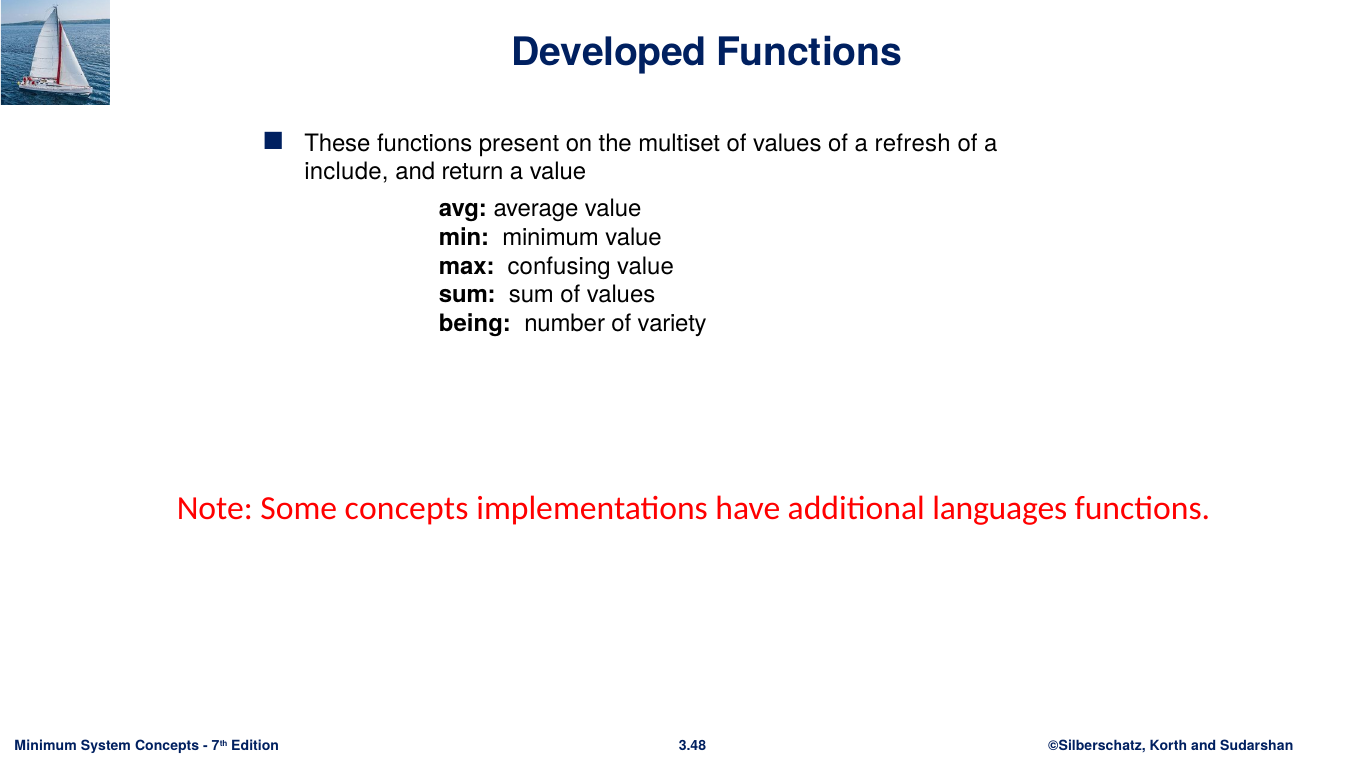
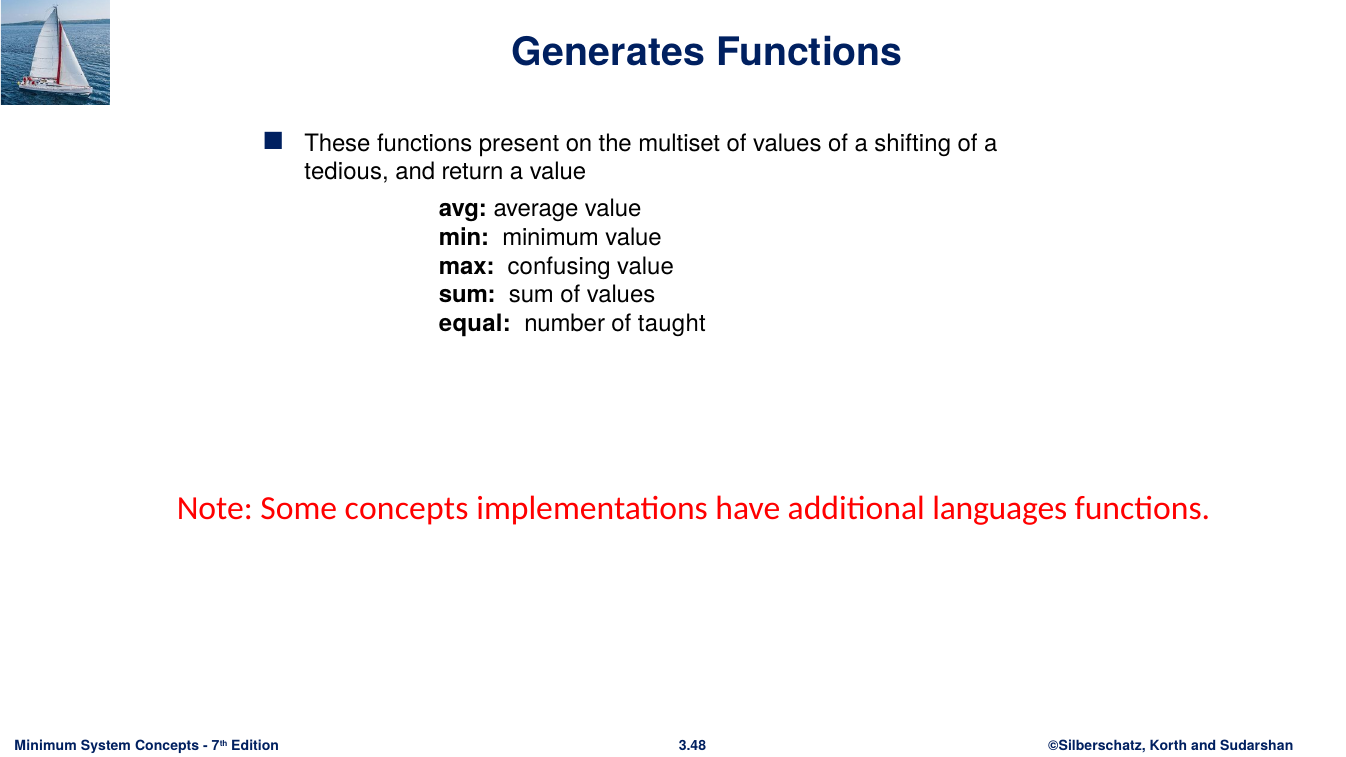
Developed: Developed -> Generates
refresh: refresh -> shifting
include: include -> tedious
being: being -> equal
variety: variety -> taught
